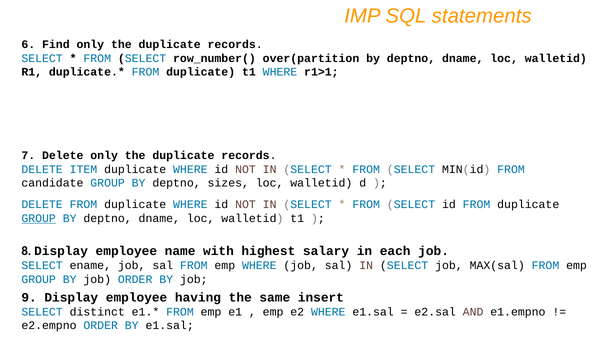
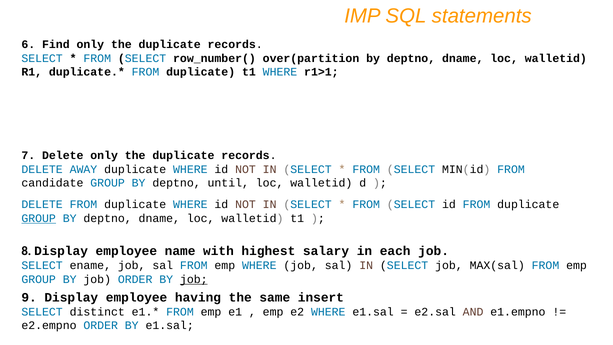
ITEM: ITEM -> AWAY
sizes: sizes -> until
job at (194, 279) underline: none -> present
